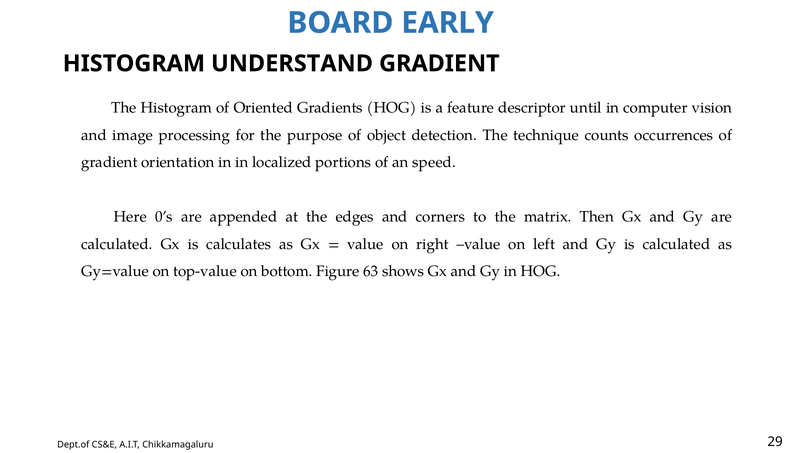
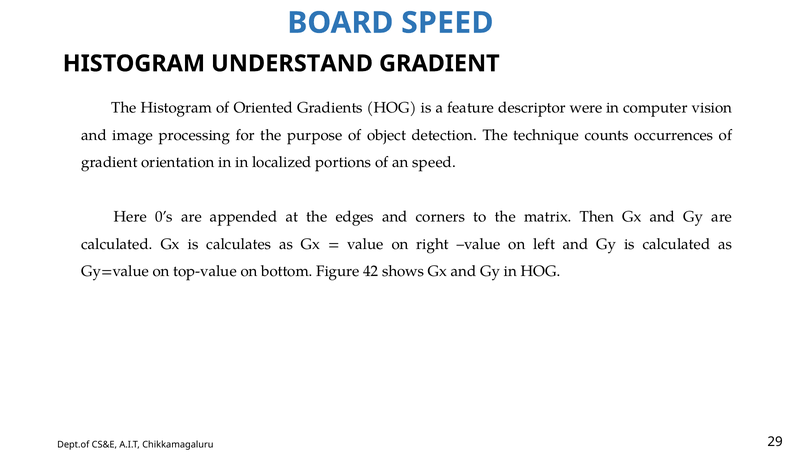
BOARD EARLY: EARLY -> SPEED
until: until -> were
63: 63 -> 42
